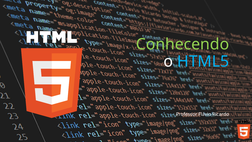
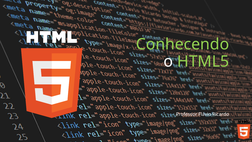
HTML5 colour: light blue -> light green
